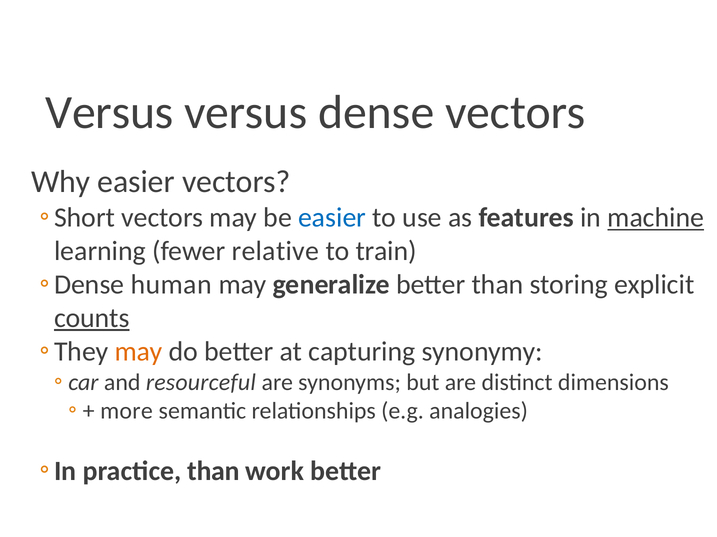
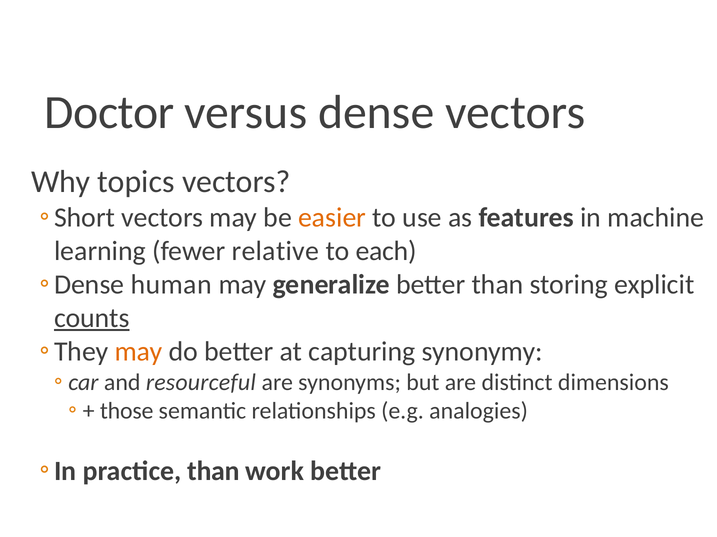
Versus at (109, 113): Versus -> Doctor
Why easier: easier -> topics
easier at (332, 218) colour: blue -> orange
machine underline: present -> none
train: train -> each
more: more -> those
